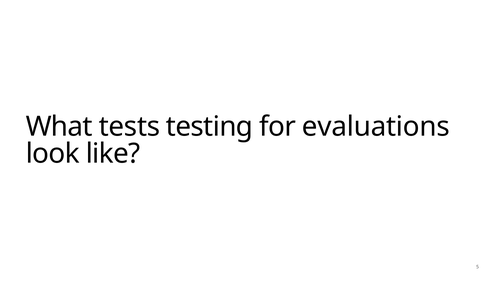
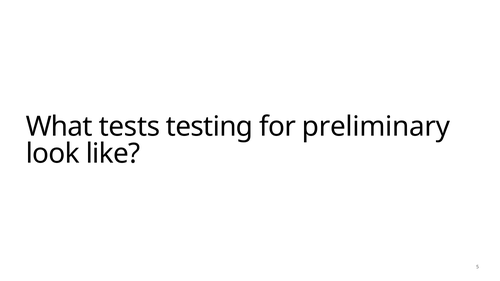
evaluations: evaluations -> preliminary
